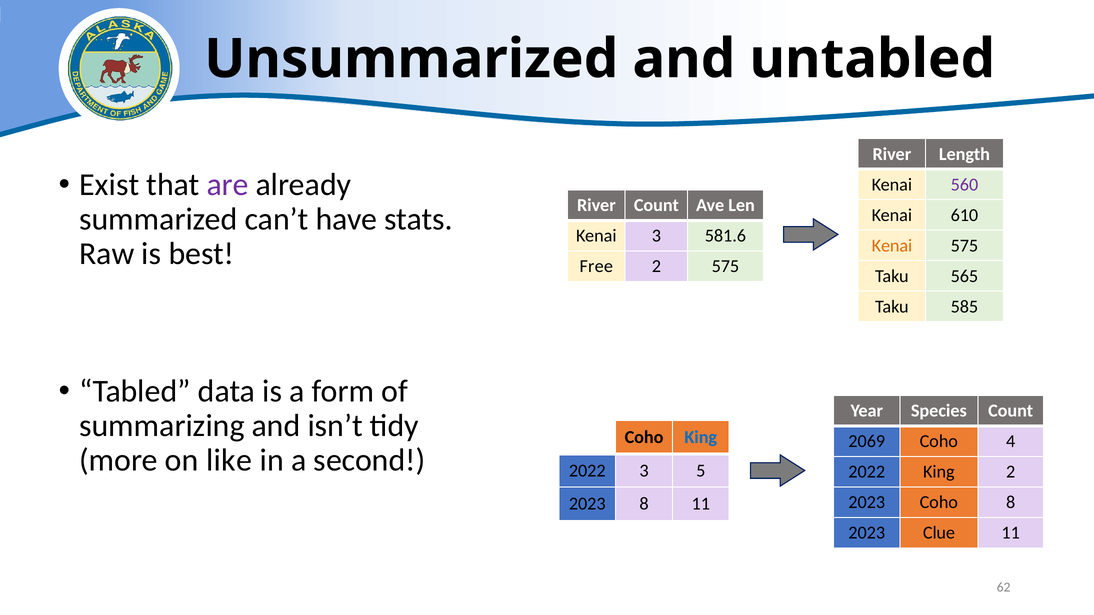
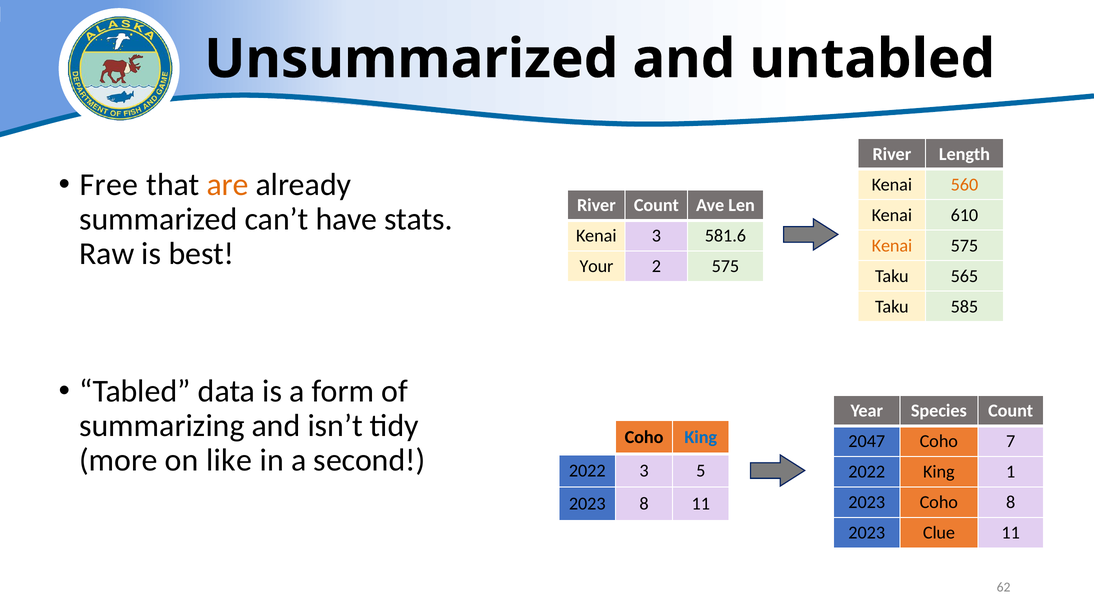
Exist: Exist -> Free
are colour: purple -> orange
560 colour: purple -> orange
Free: Free -> Your
2069: 2069 -> 2047
4: 4 -> 7
King 2: 2 -> 1
